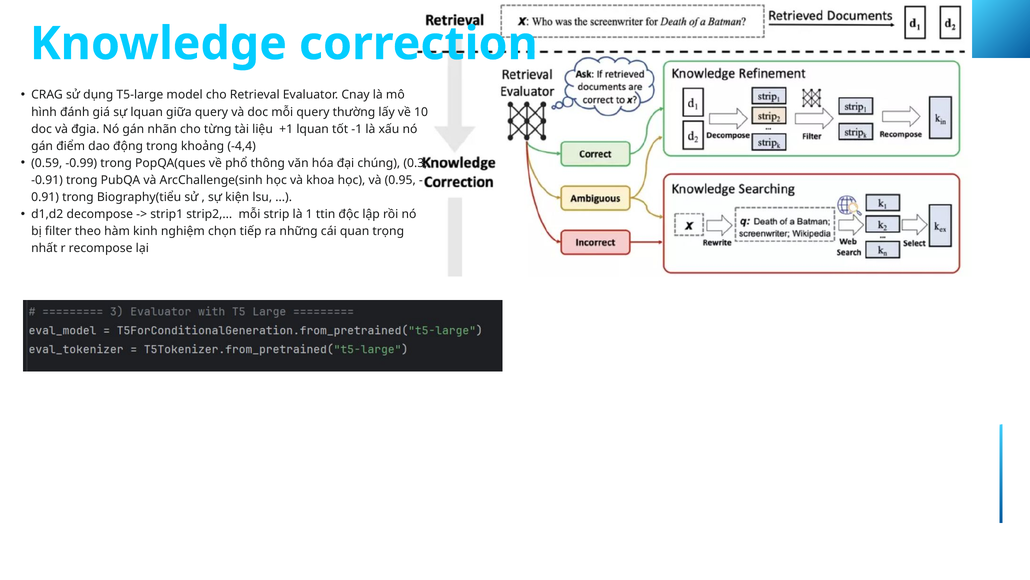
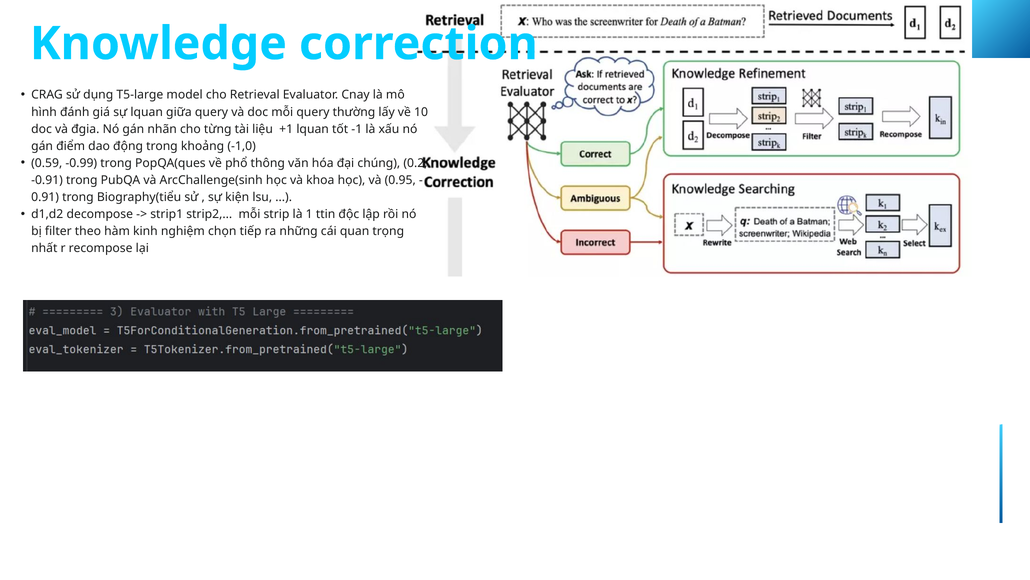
-4,4: -4,4 -> -1,0
0.3: 0.3 -> 0.2
